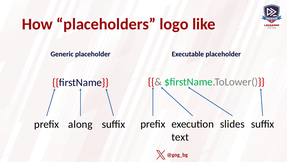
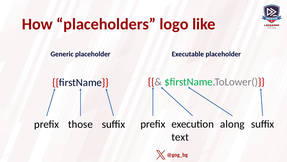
slides: slides -> along
along: along -> those
